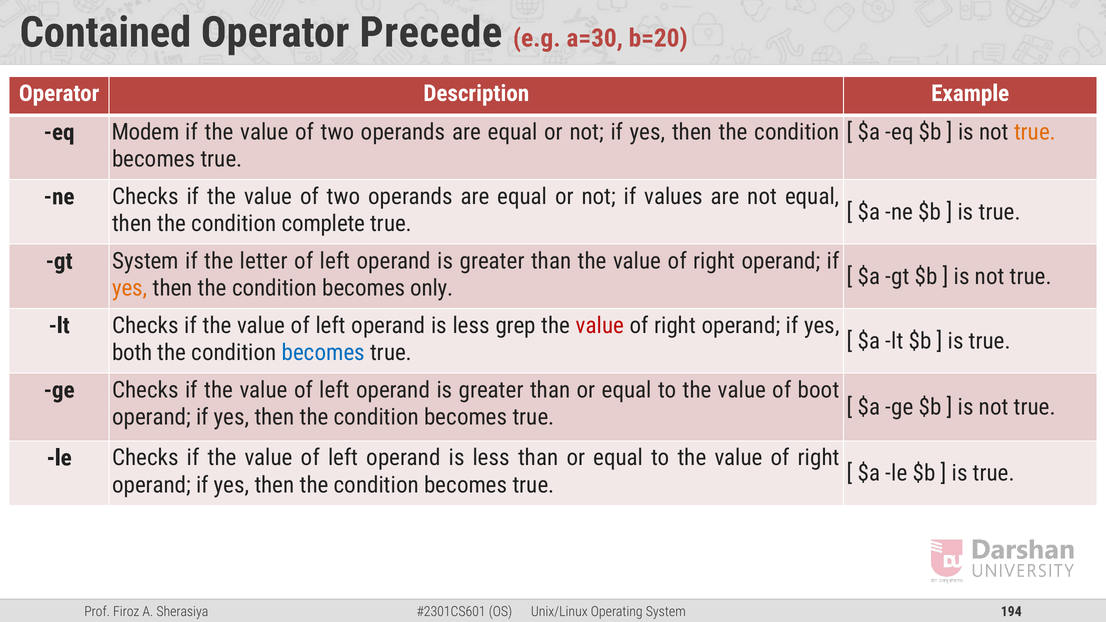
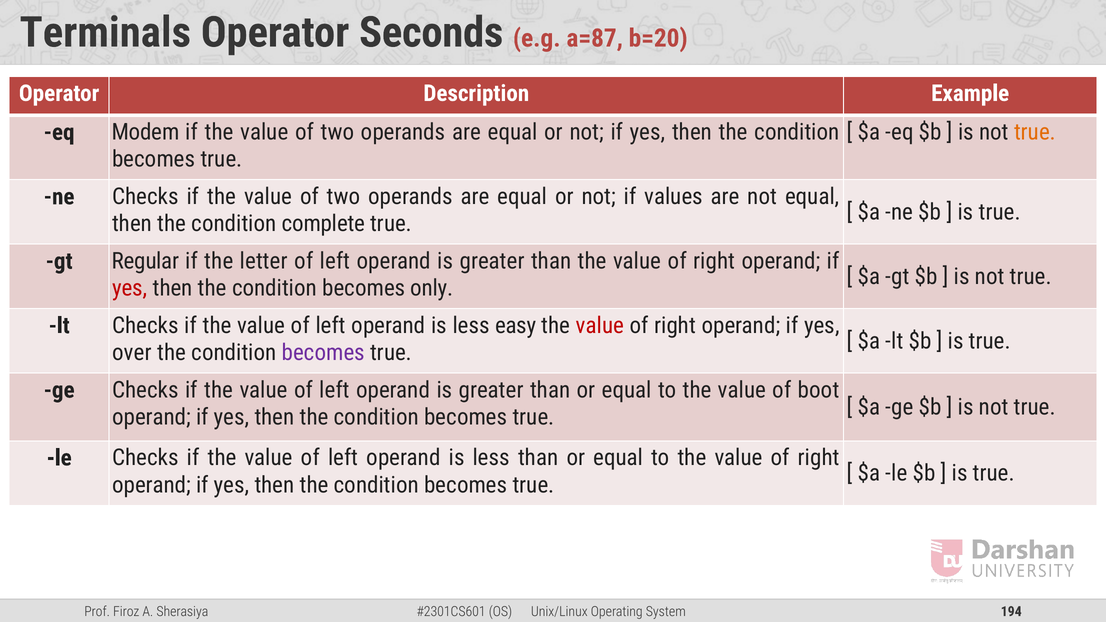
Contained: Contained -> Terminals
Precede: Precede -> Seconds
a=30: a=30 -> a=87
gt System: System -> Regular
yes at (130, 288) colour: orange -> red
grep: grep -> easy
both: both -> over
becomes at (323, 353) colour: blue -> purple
